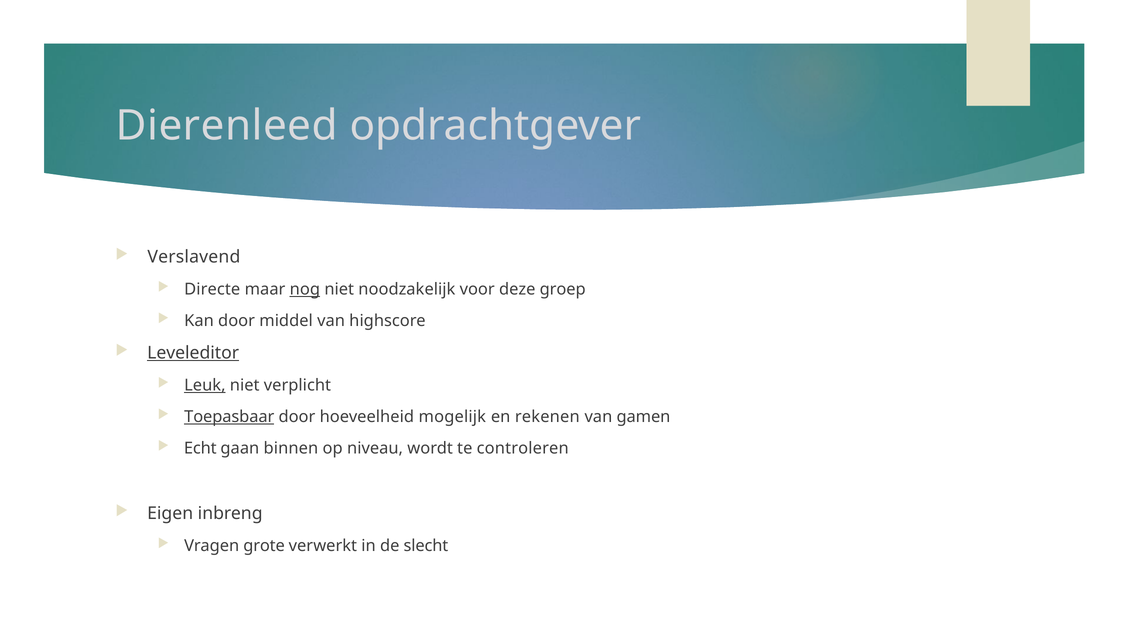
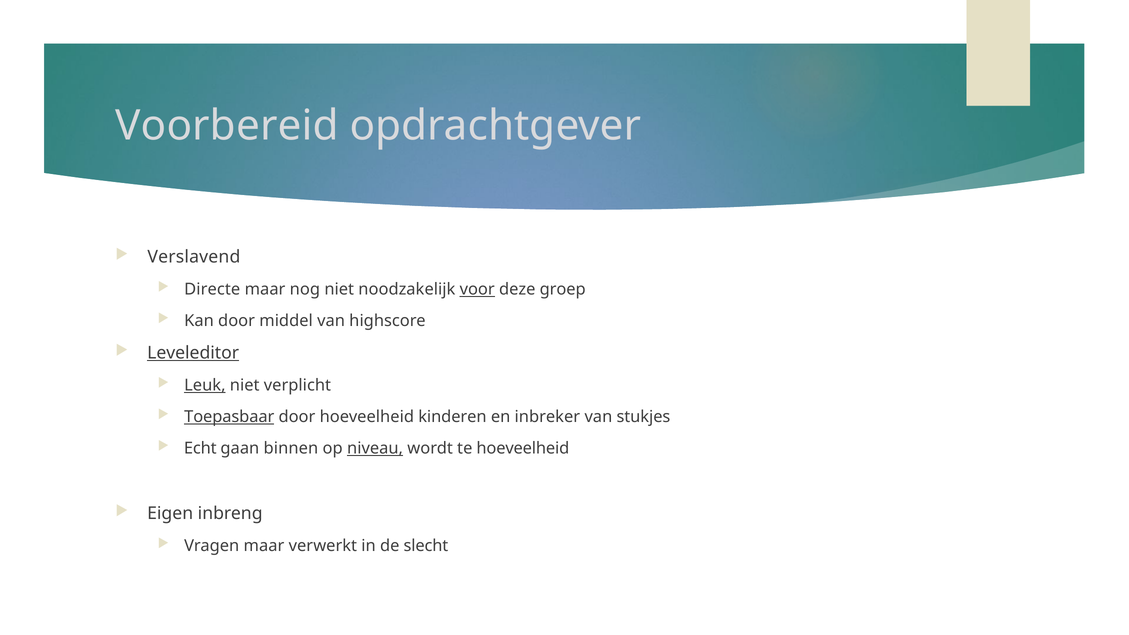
Dierenleed: Dierenleed -> Voorbereid
nog underline: present -> none
voor underline: none -> present
mogelijk: mogelijk -> kinderen
rekenen: rekenen -> inbreker
gamen: gamen -> stukjes
niveau underline: none -> present
te controleren: controleren -> hoeveelheid
Vragen grote: grote -> maar
